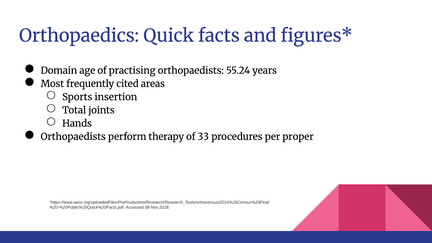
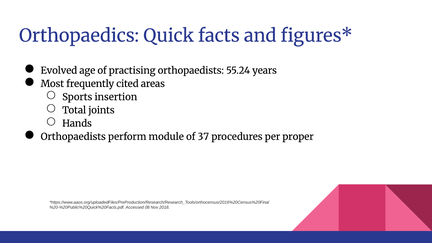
Domain: Domain -> Evolved
therapy: therapy -> module
33: 33 -> 37
